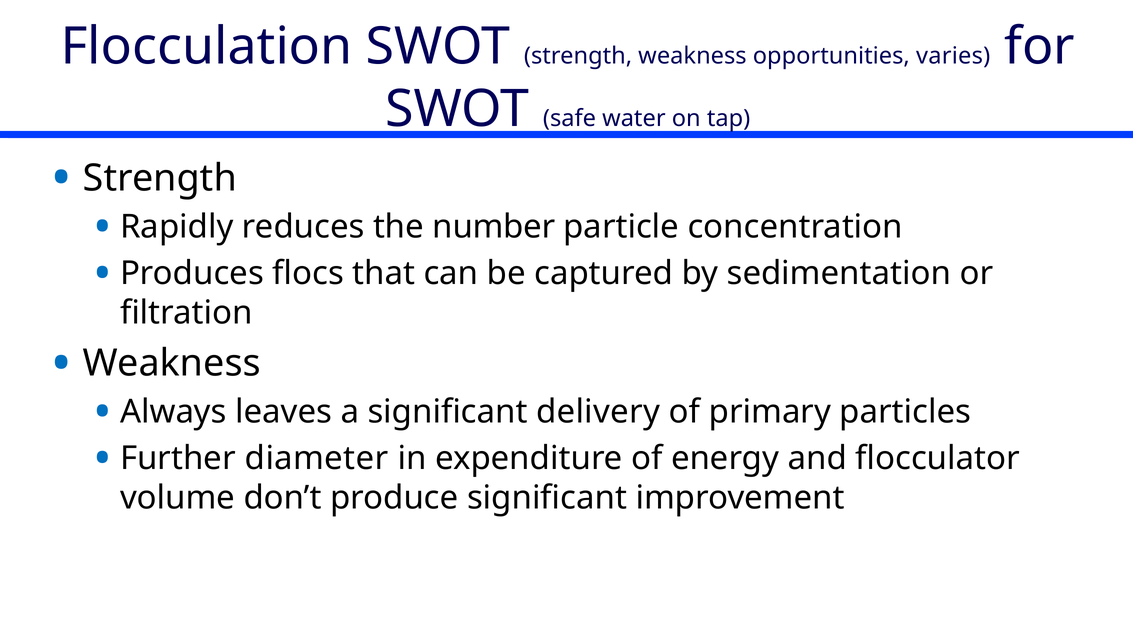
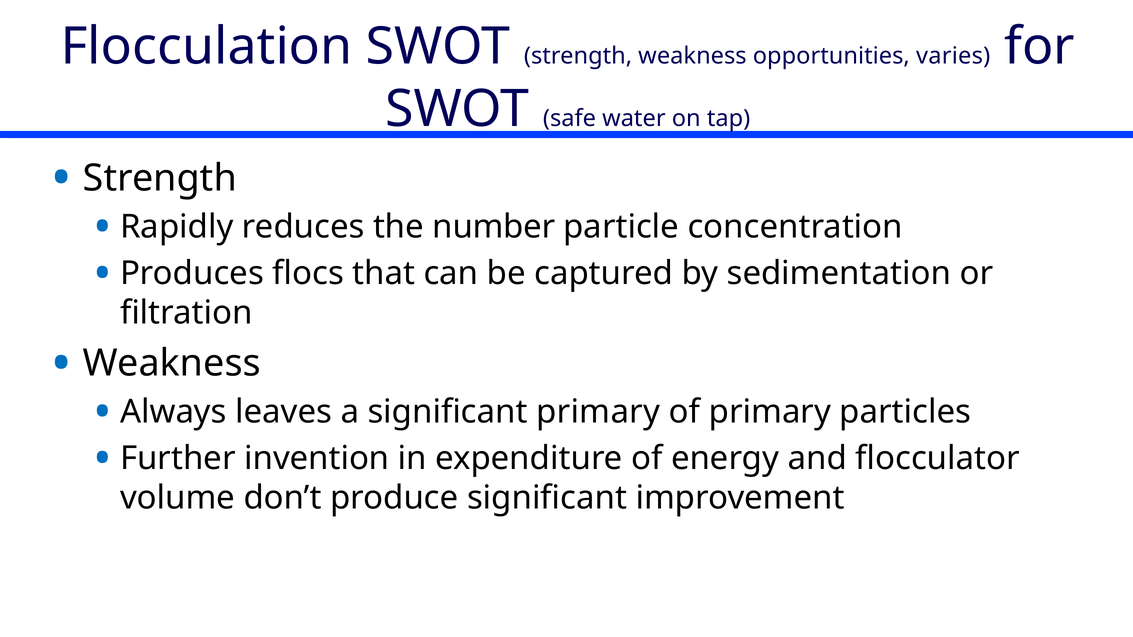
significant delivery: delivery -> primary
diameter: diameter -> invention
